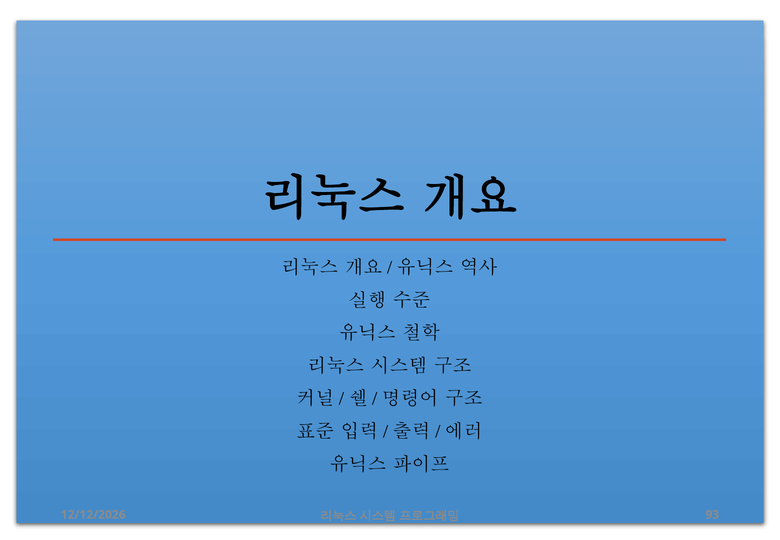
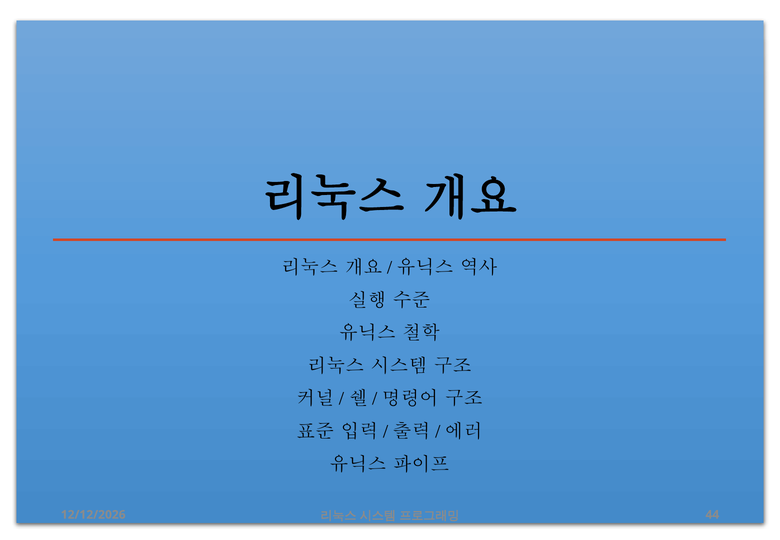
93: 93 -> 44
